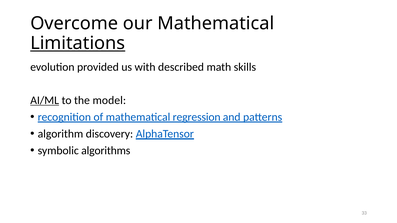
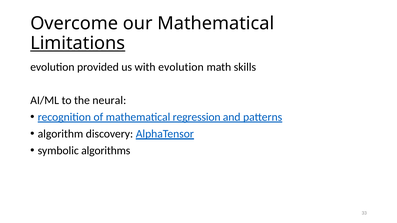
with described: described -> evolution
AI/ML underline: present -> none
model: model -> neural
